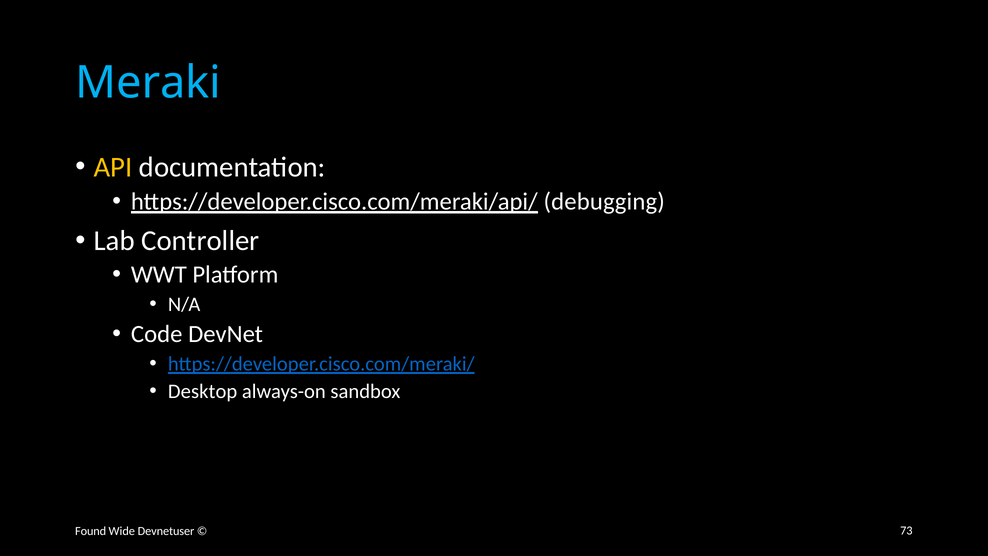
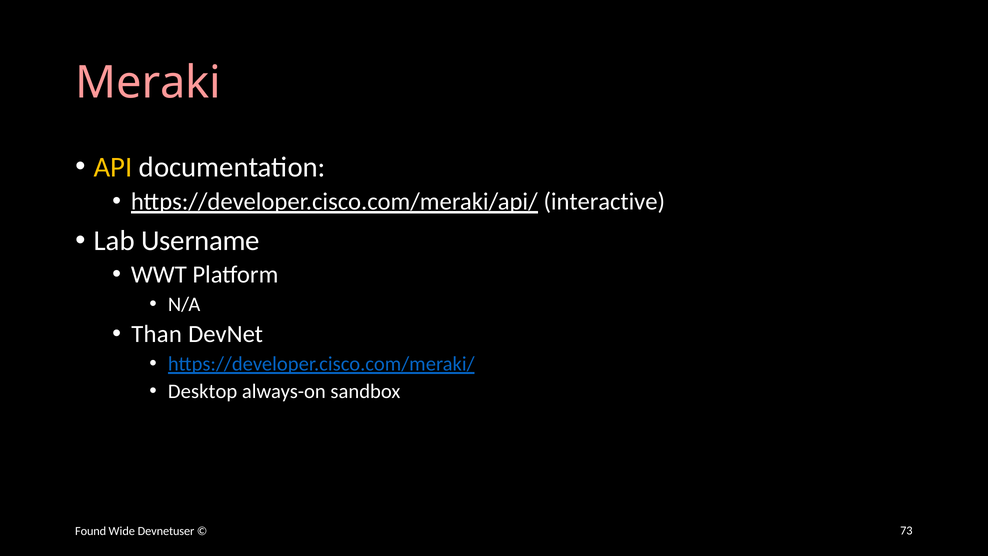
Meraki colour: light blue -> pink
debugging: debugging -> interactive
Controller: Controller -> Username
Code: Code -> Than
